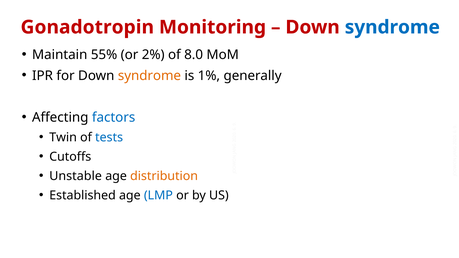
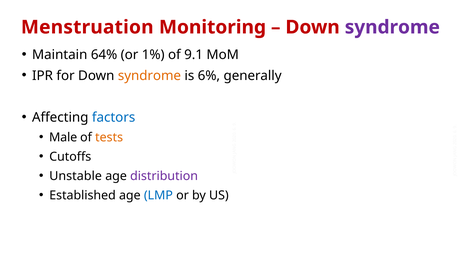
Gonadotropin: Gonadotropin -> Menstruation
syndrome at (392, 27) colour: blue -> purple
55%: 55% -> 64%
2%: 2% -> 1%
8.0: 8.0 -> 9.1
1%: 1% -> 6%
Twin: Twin -> Male
tests colour: blue -> orange
distribution colour: orange -> purple
